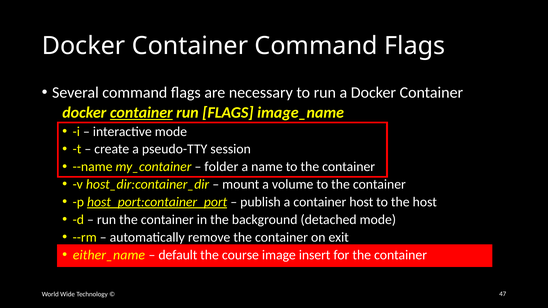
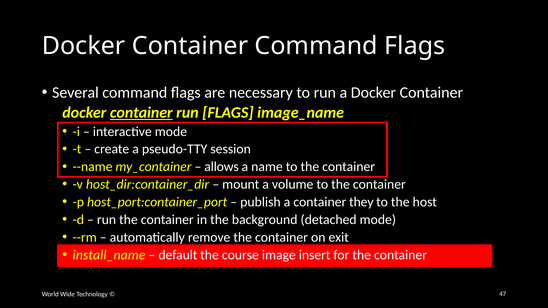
folder: folder -> allows
host_port:container_port underline: present -> none
container host: host -> they
either_name: either_name -> install_name
